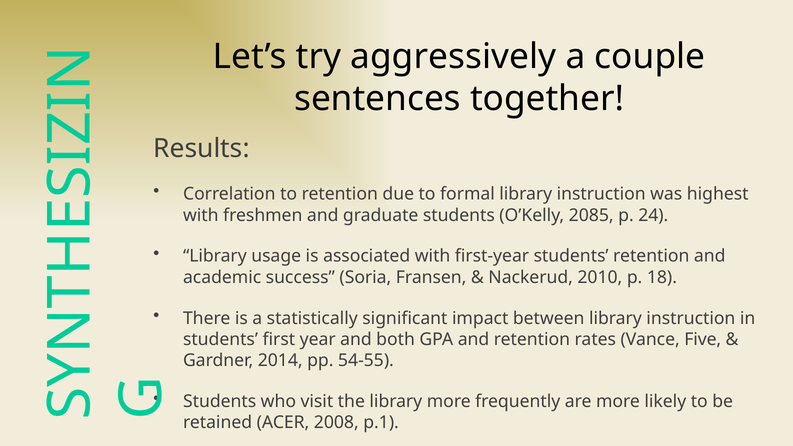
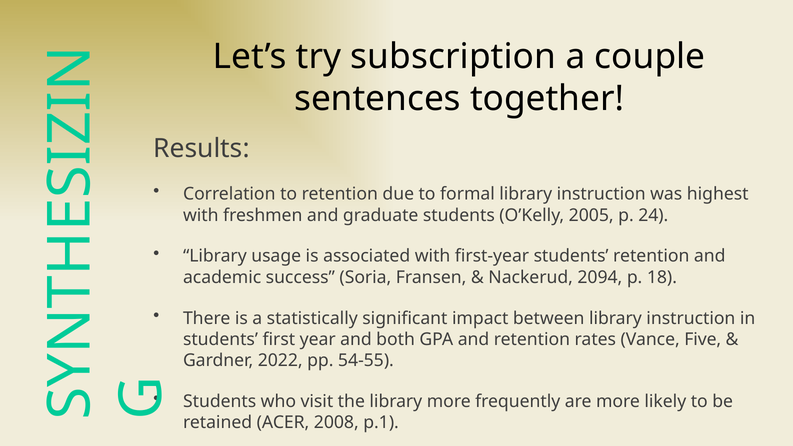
aggressively: aggressively -> subscription
2085: 2085 -> 2005
2010: 2010 -> 2094
2014: 2014 -> 2022
